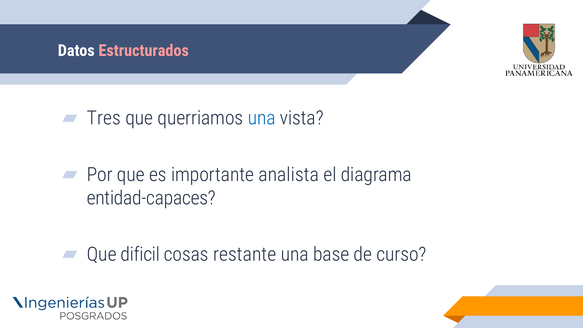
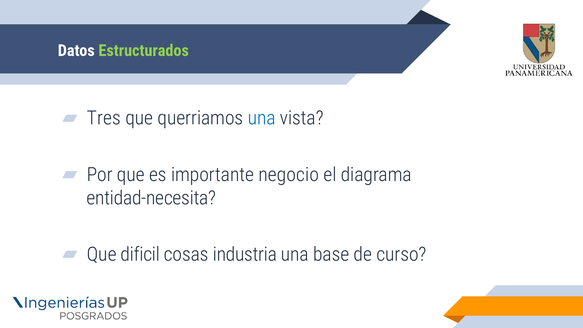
Estructurados colour: pink -> light green
analista: analista -> negocio
entidad-capaces: entidad-capaces -> entidad-necesita
restante: restante -> industria
